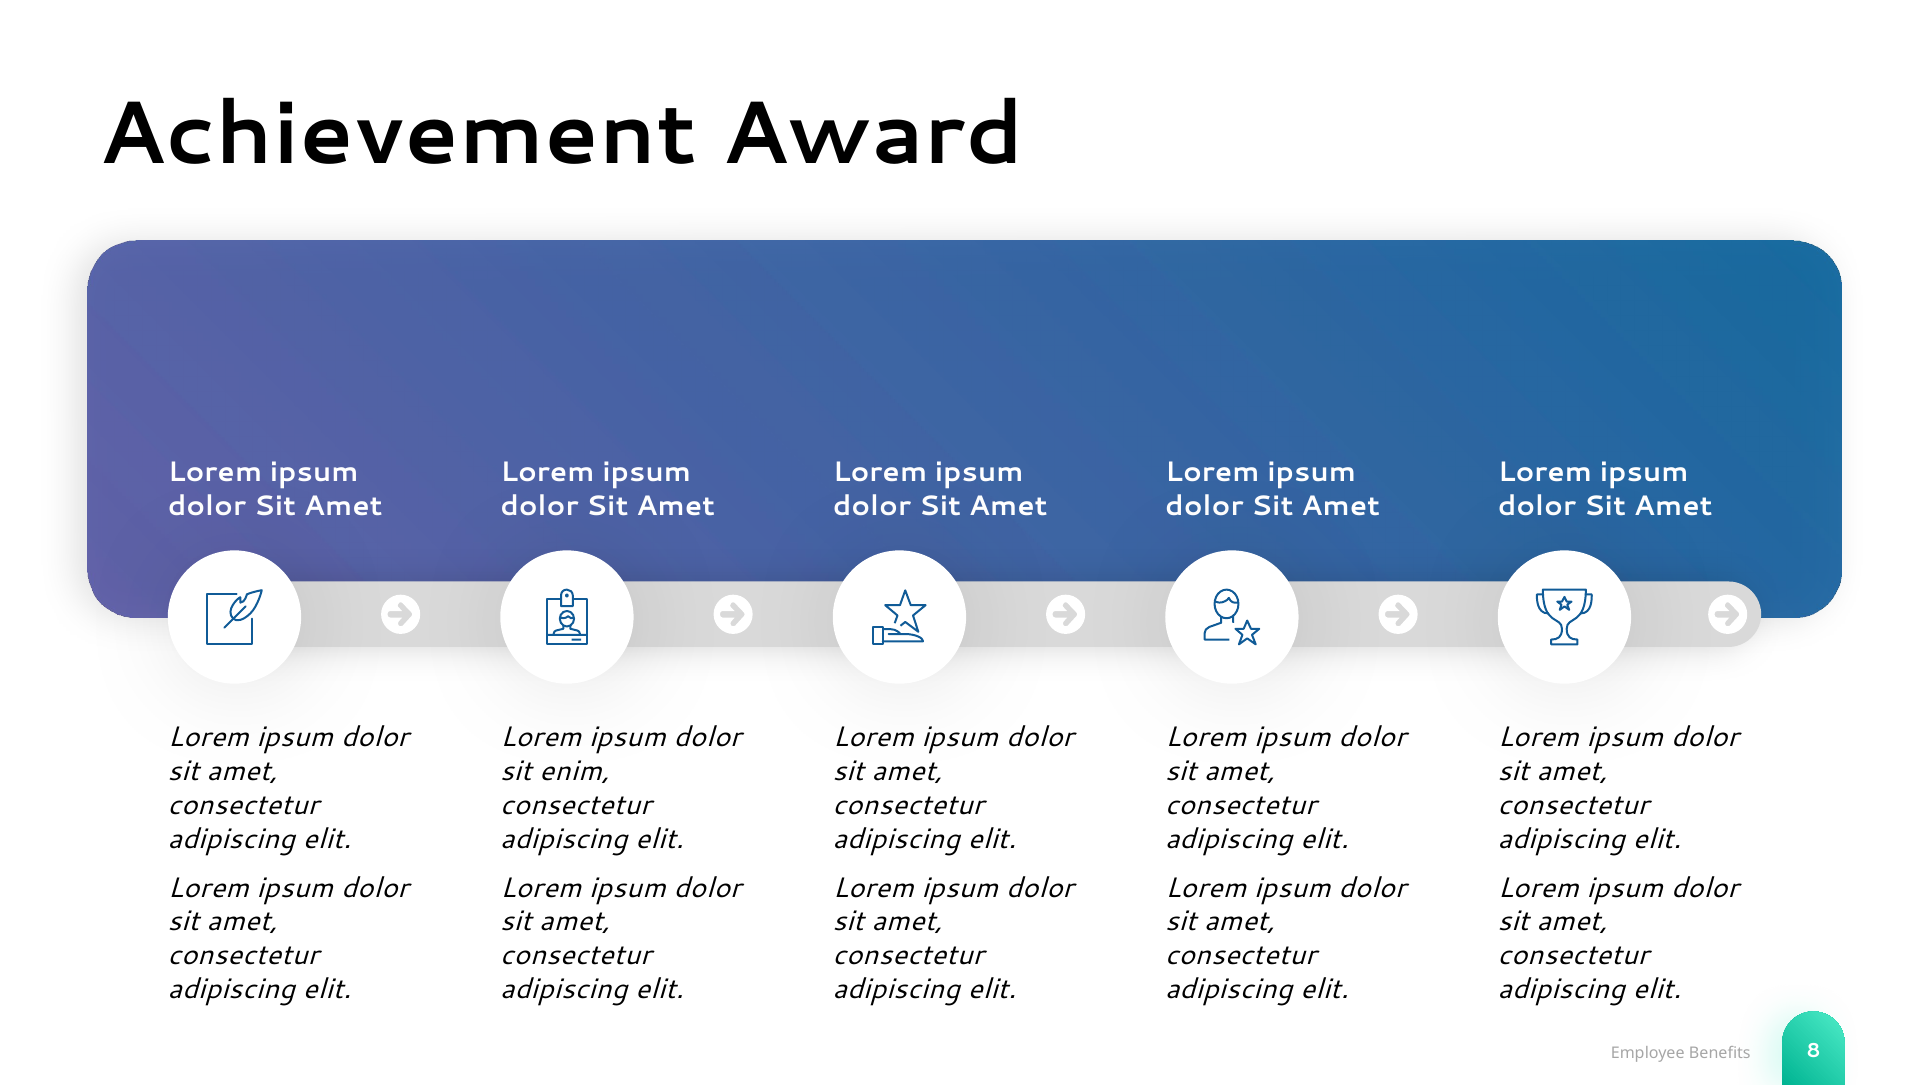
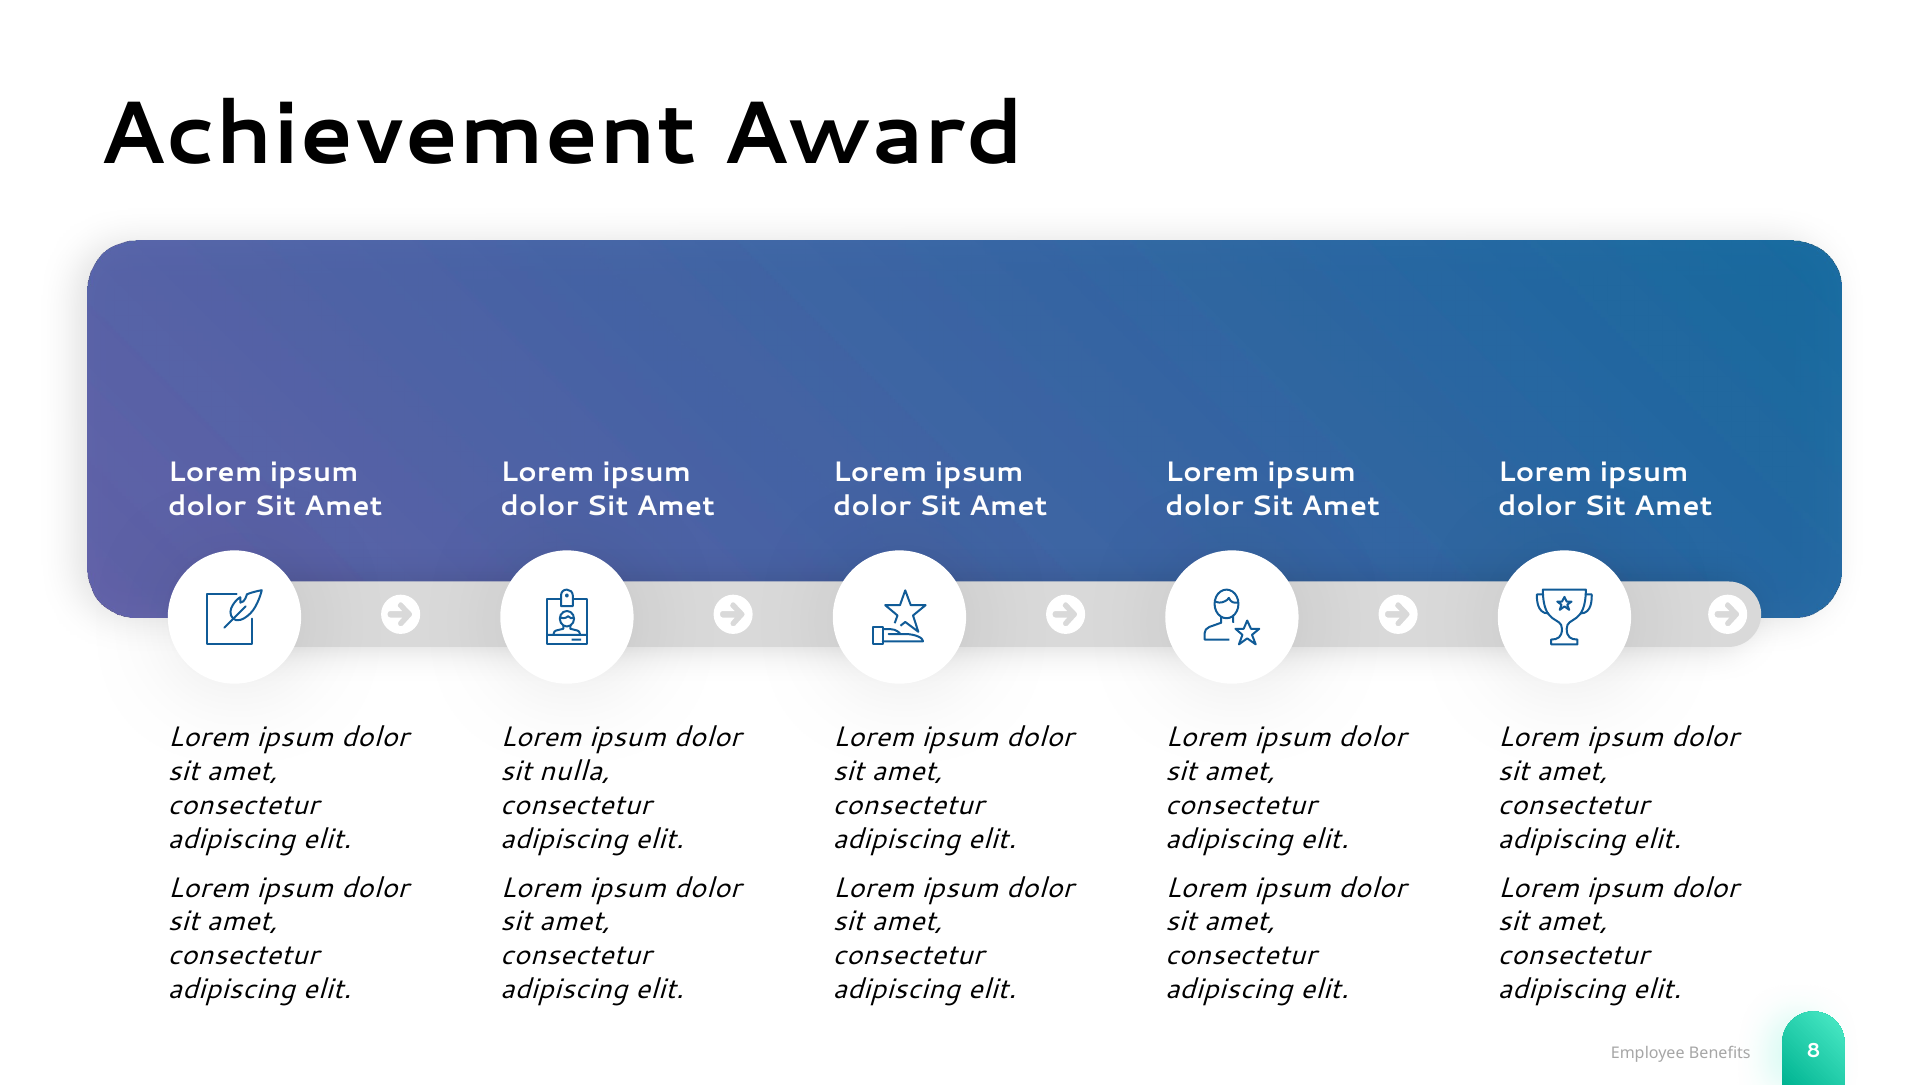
enim: enim -> nulla
